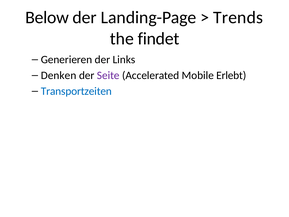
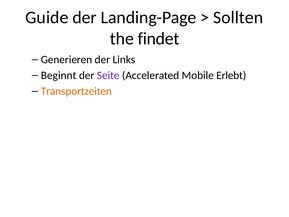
Below: Below -> Guide
Trends: Trends -> Sollten
Denken: Denken -> Beginnt
Transportzeiten colour: blue -> orange
